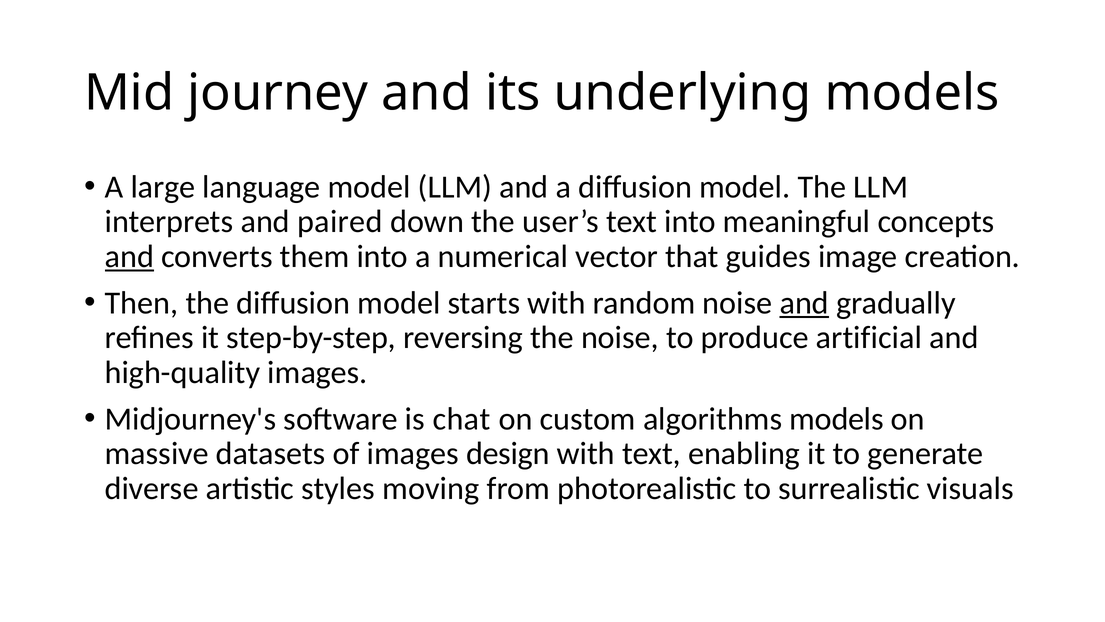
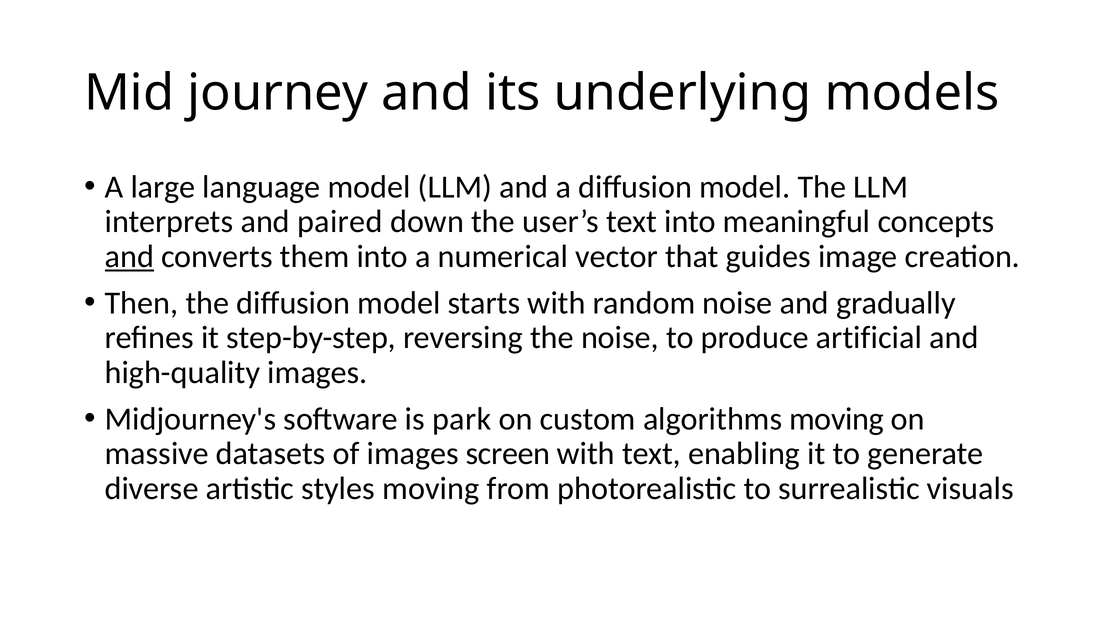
and at (804, 303) underline: present -> none
chat: chat -> park
algorithms models: models -> moving
design: design -> screen
